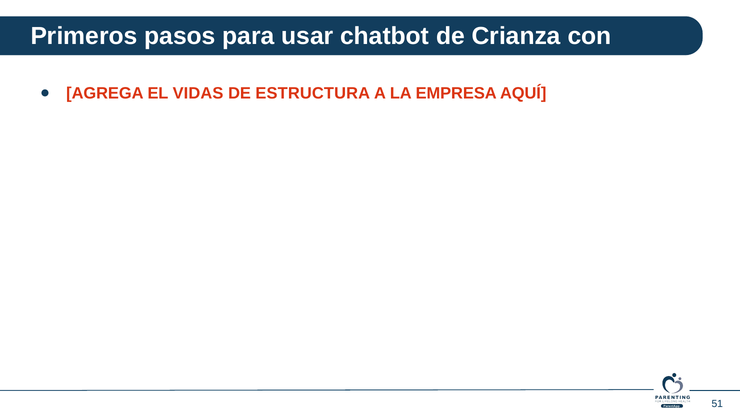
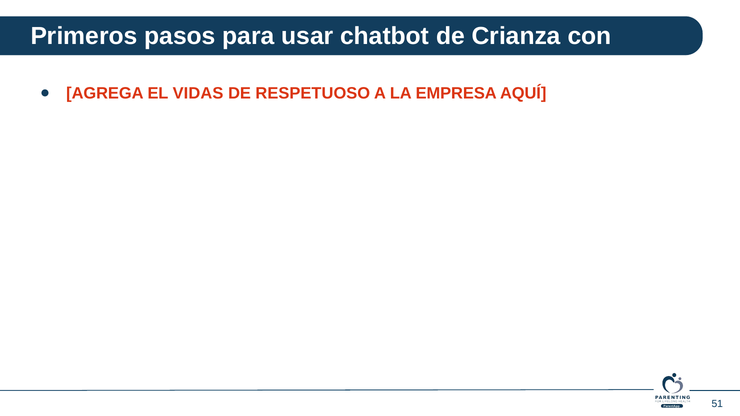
ESTRUCTURA: ESTRUCTURA -> RESPETUOSO
